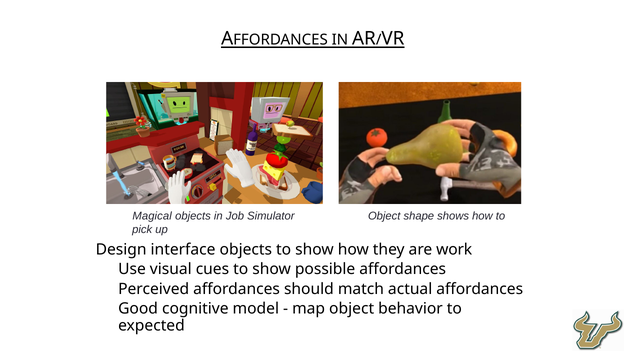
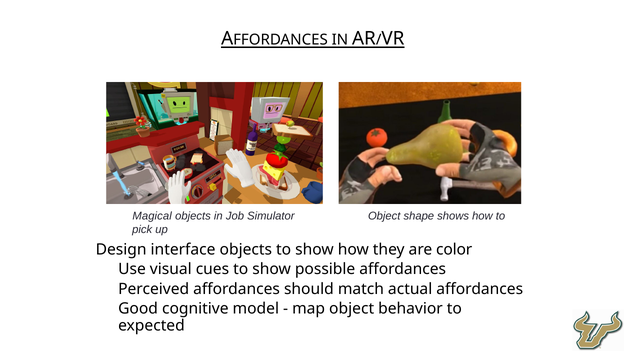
work: work -> color
